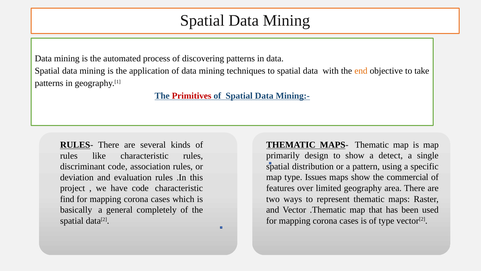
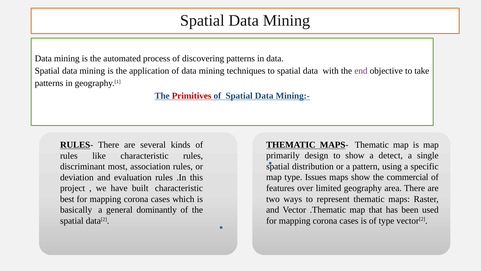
end colour: orange -> purple
discriminant code: code -> most
have code: code -> built
find: find -> best
completely: completely -> dominantly
